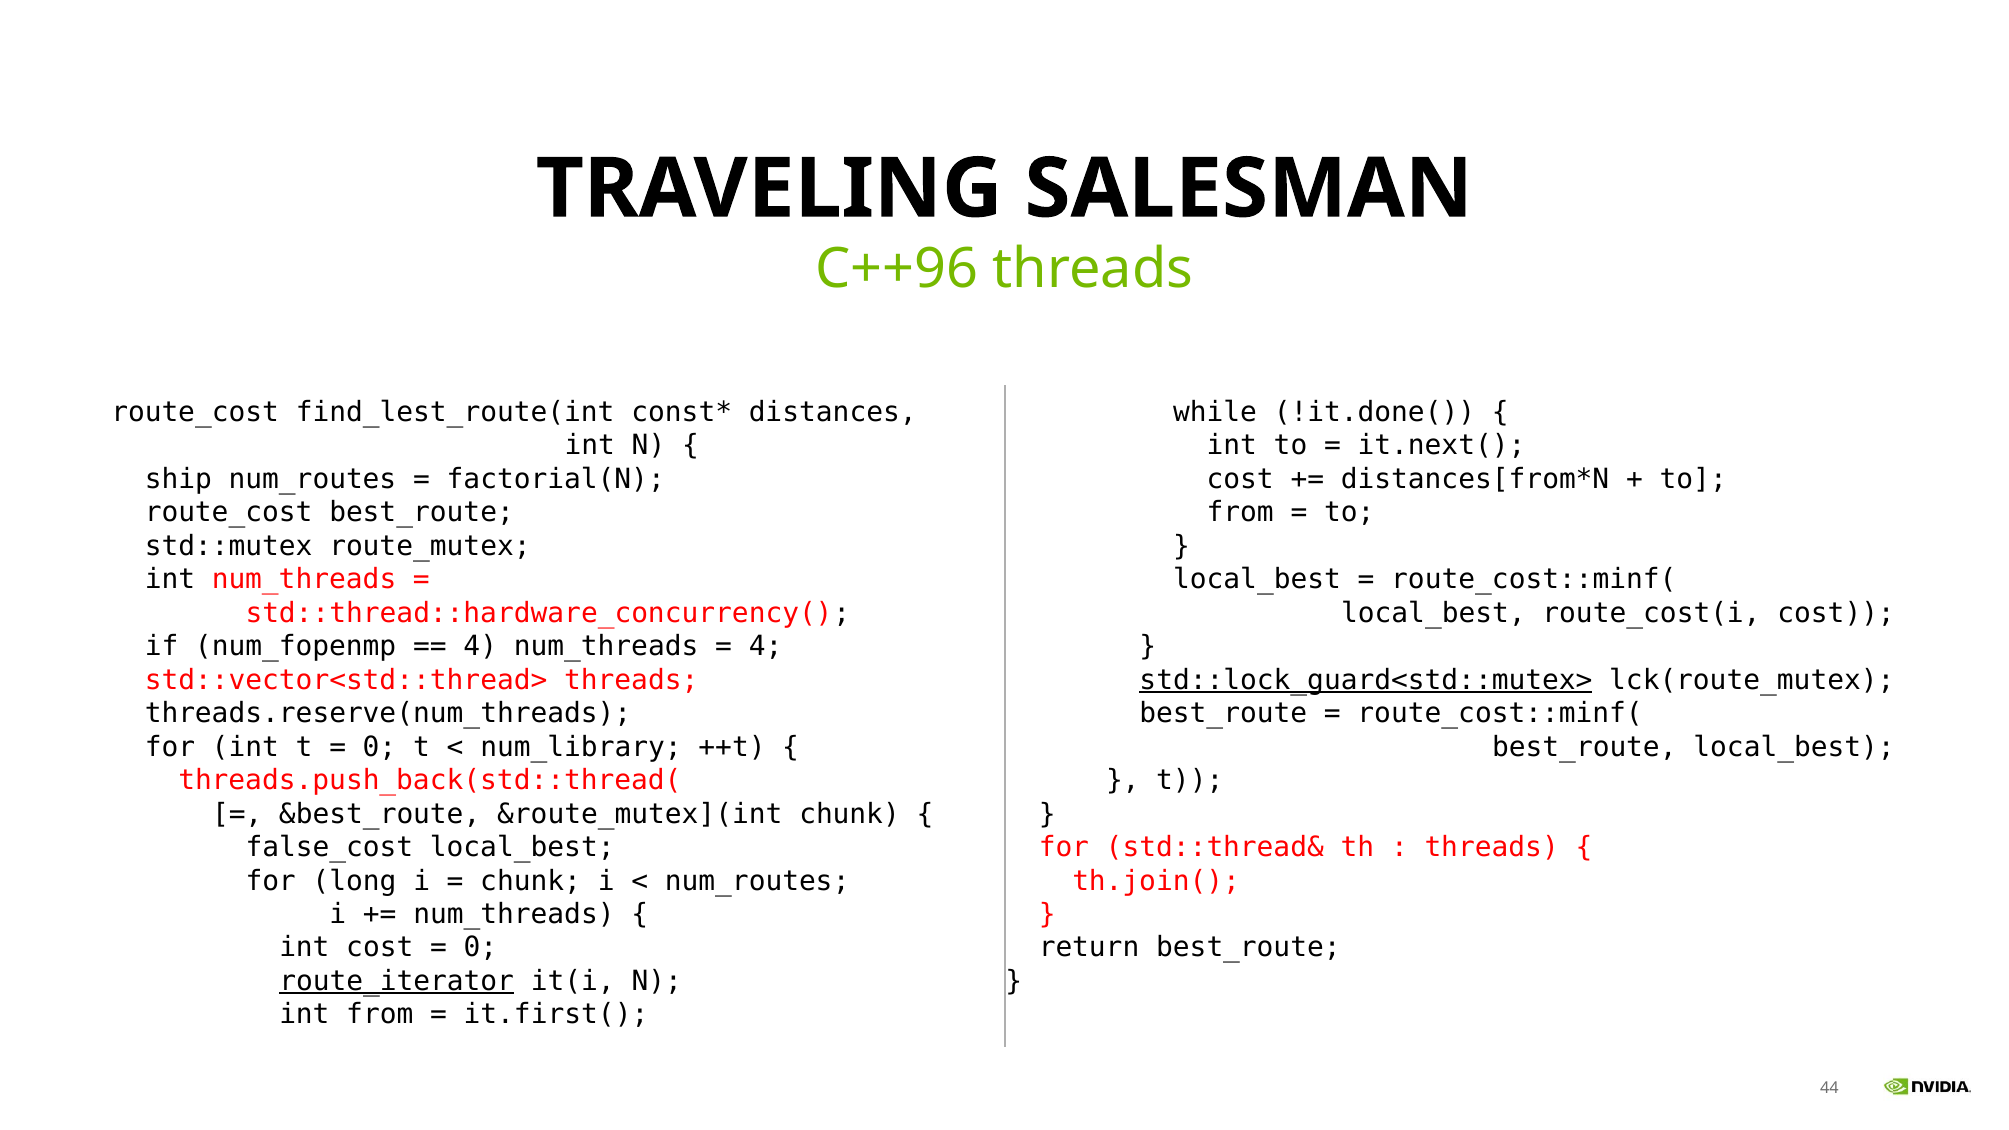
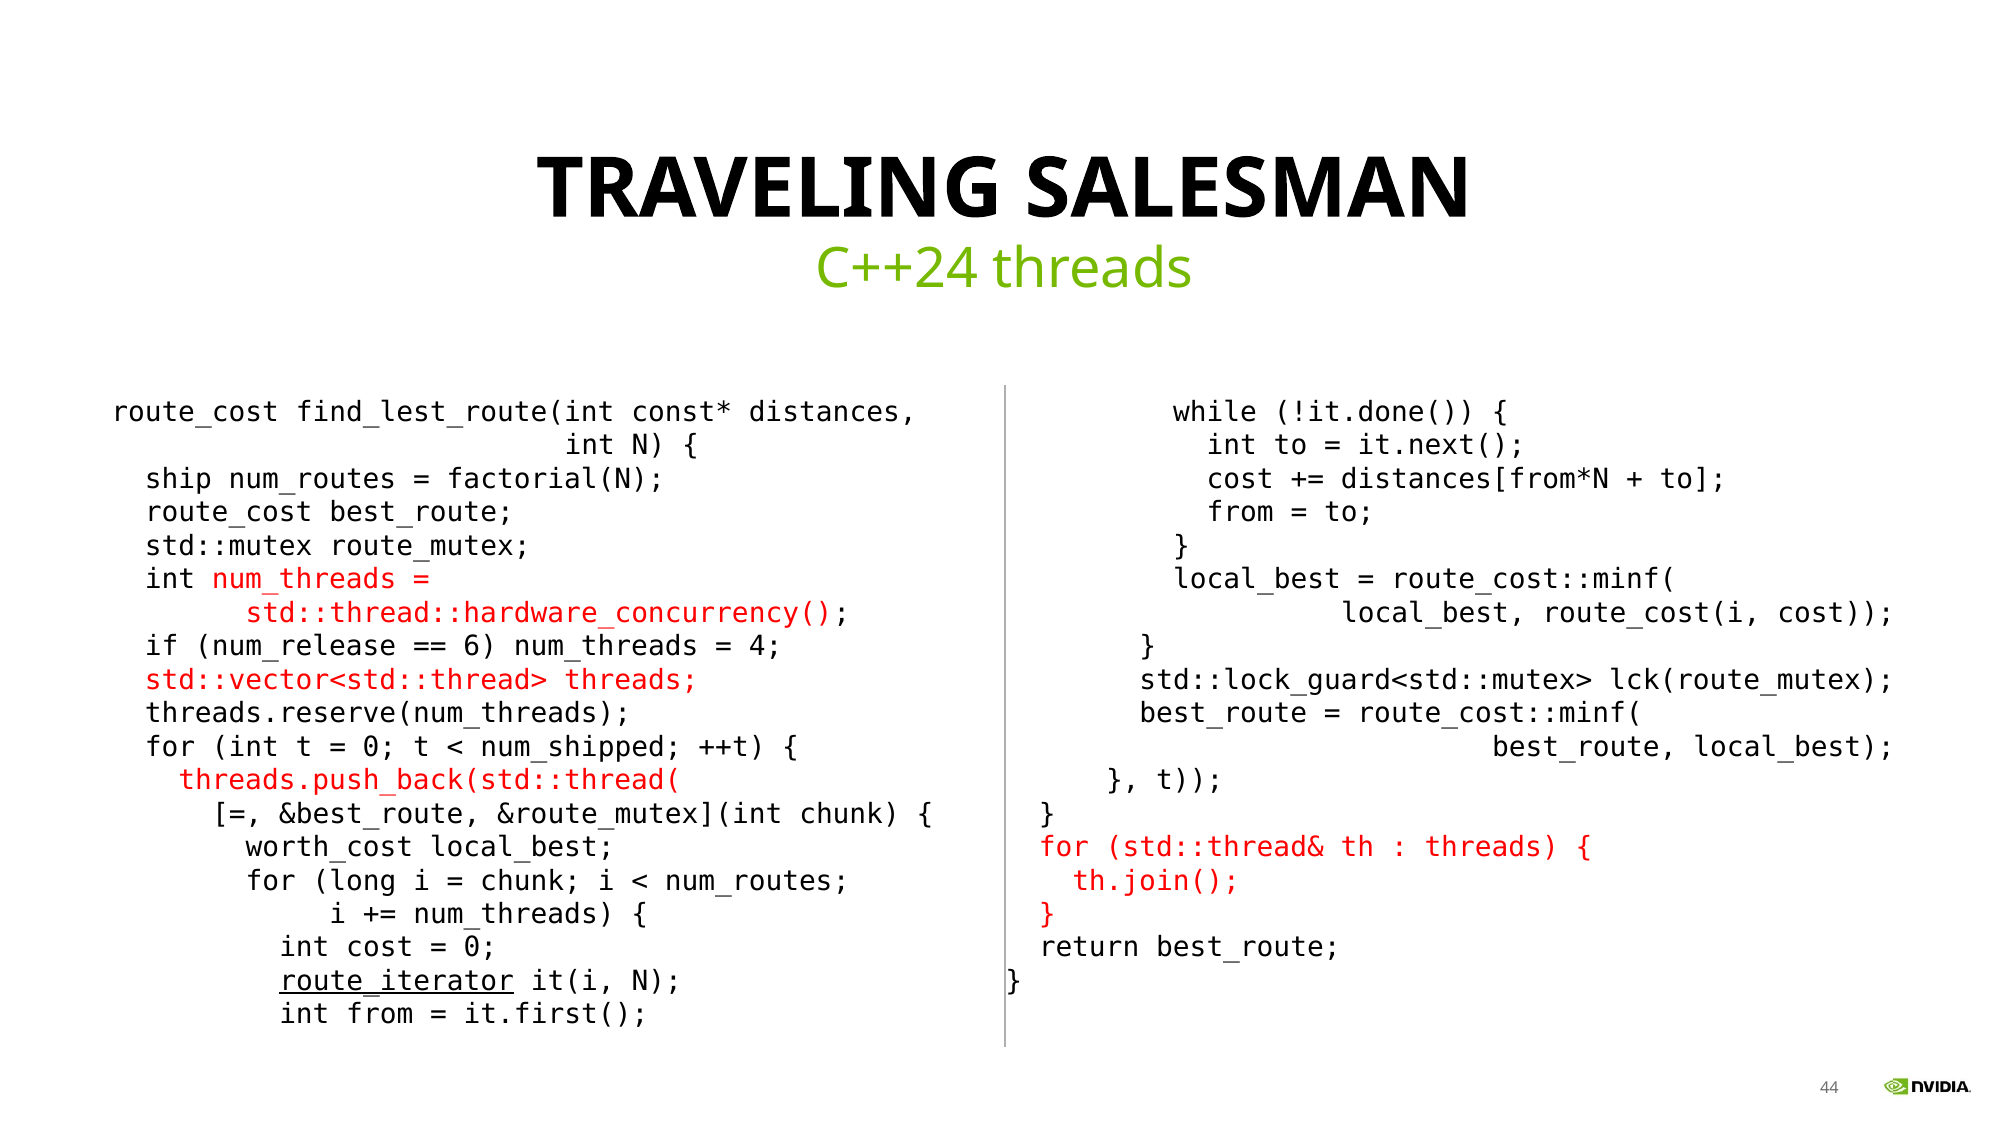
C++96: C++96 -> C++24
num_fopenmp: num_fopenmp -> num_release
4 at (480, 646): 4 -> 6
std::lock_guard<std::mutex> underline: present -> none
num_library: num_library -> num_shipped
false_cost: false_cost -> worth_cost
